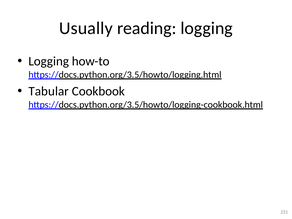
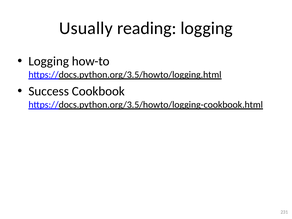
Tabular: Tabular -> Success
